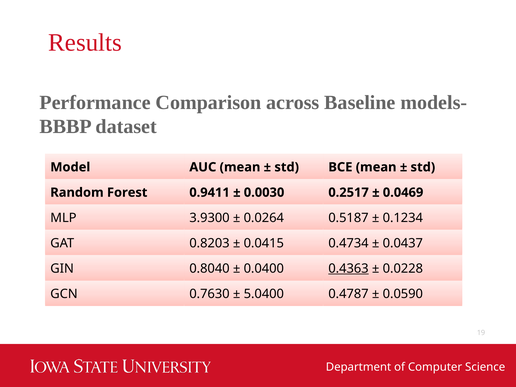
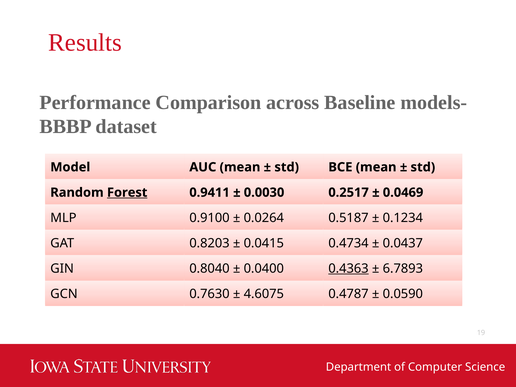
Forest underline: none -> present
3.9300: 3.9300 -> 0.9100
0.0228: 0.0228 -> 6.7893
5.0400: 5.0400 -> 4.6075
